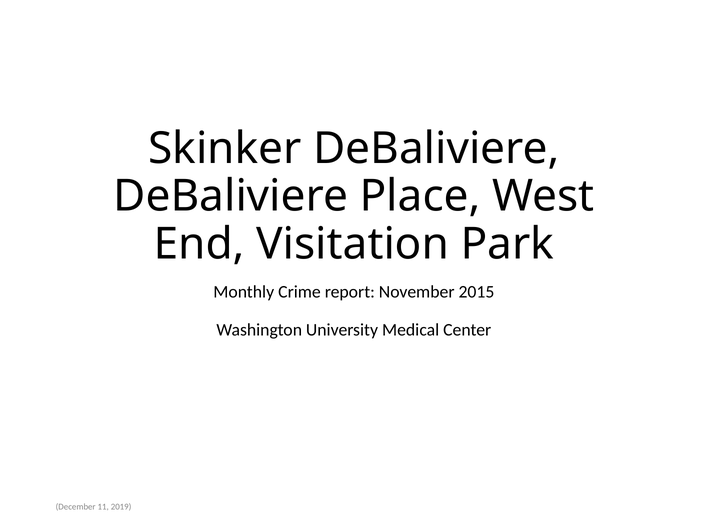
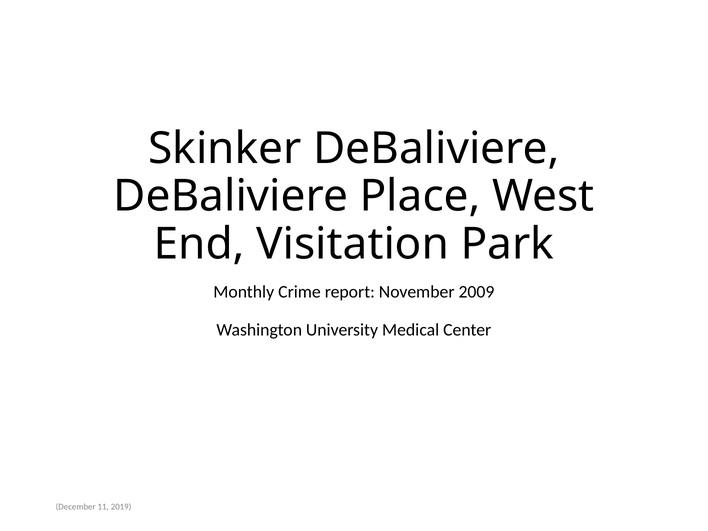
2015: 2015 -> 2009
